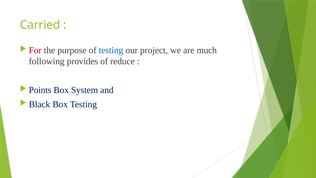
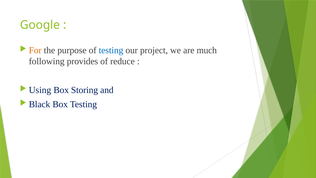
Carried: Carried -> Google
For colour: red -> orange
Points: Points -> Using
System: System -> Storing
